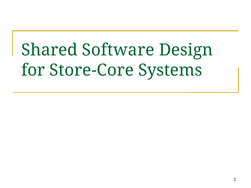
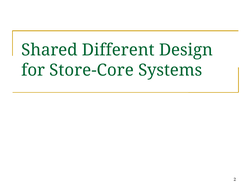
Software: Software -> Different
